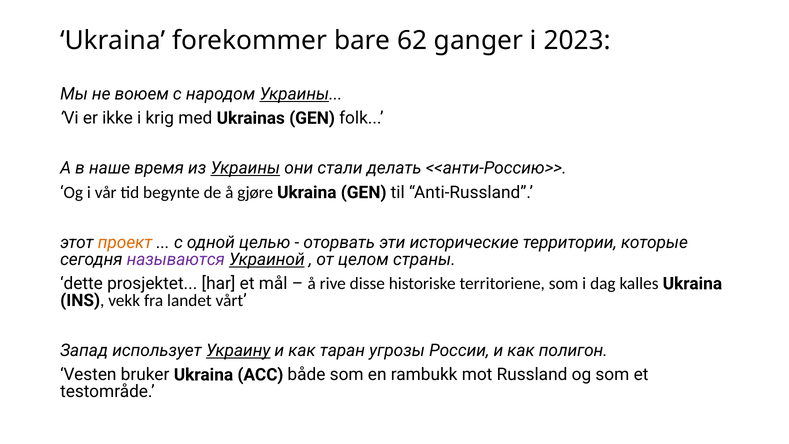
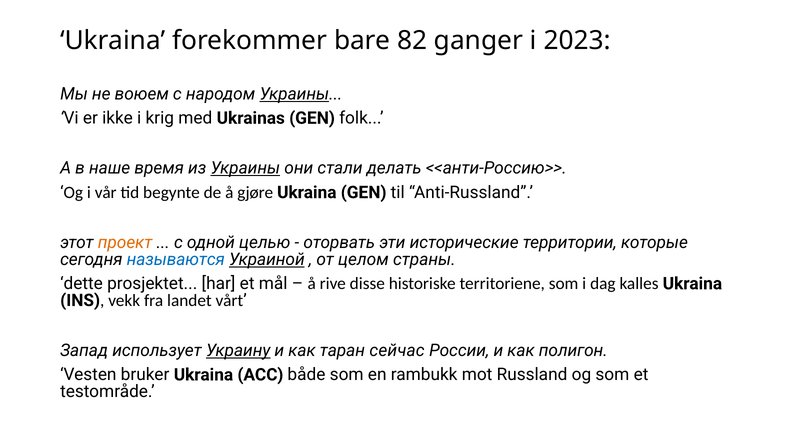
62: 62 -> 82
называются colour: purple -> blue
угрозы: угрозы -> сейчас
